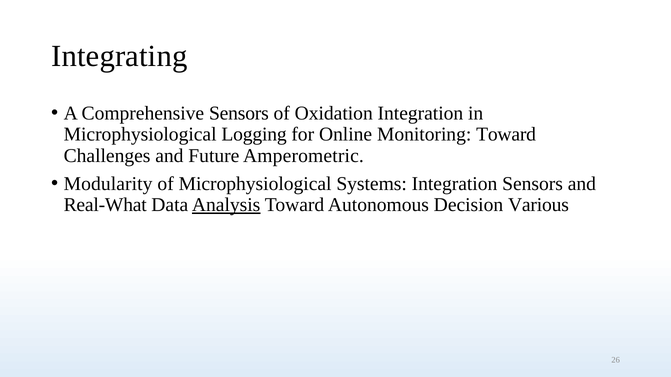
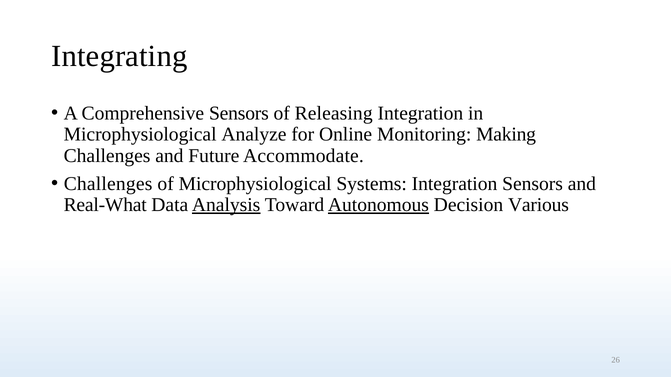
Oxidation: Oxidation -> Releasing
Logging: Logging -> Analyze
Monitoring Toward: Toward -> Making
Amperometric: Amperometric -> Accommodate
Modularity at (108, 184): Modularity -> Challenges
Autonomous underline: none -> present
